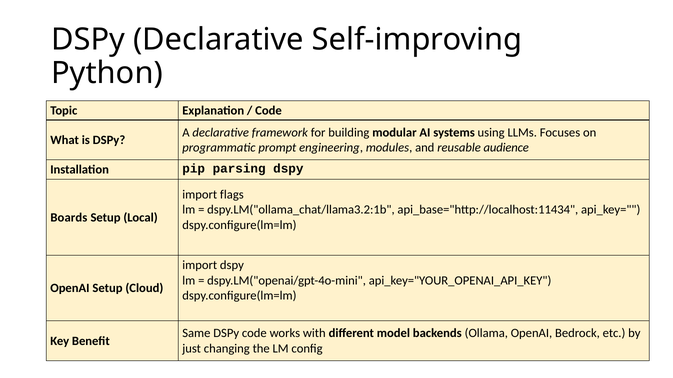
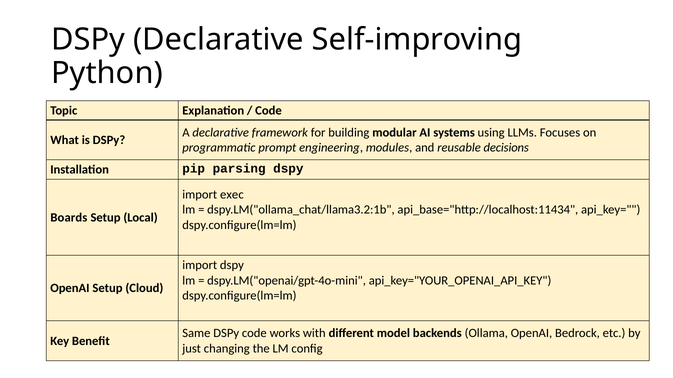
audience: audience -> decisions
flags: flags -> exec
